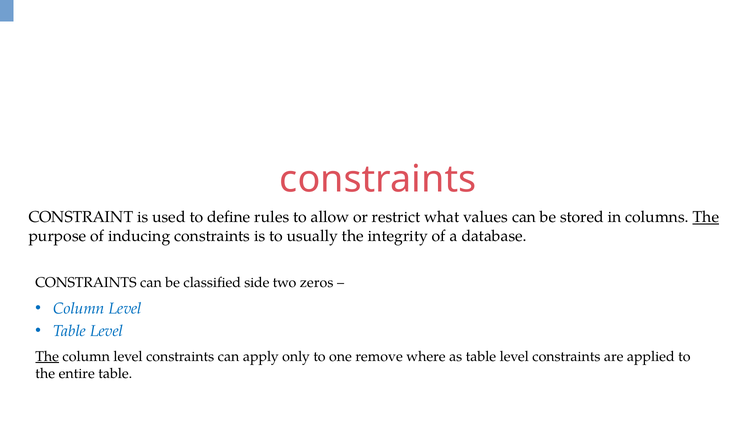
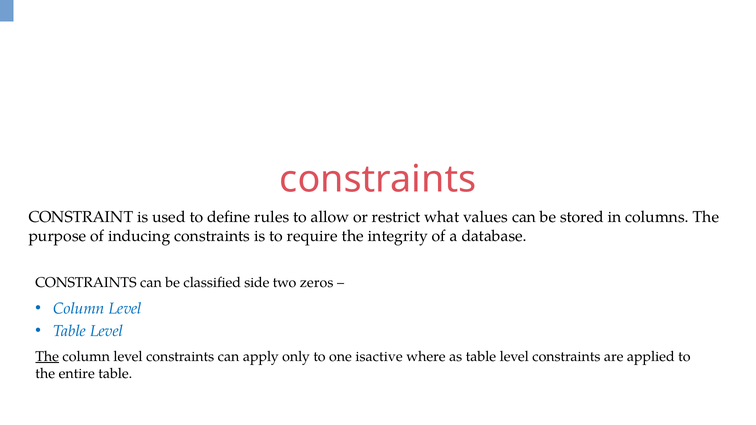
The at (706, 217) underline: present -> none
usually: usually -> require
remove: remove -> isactive
